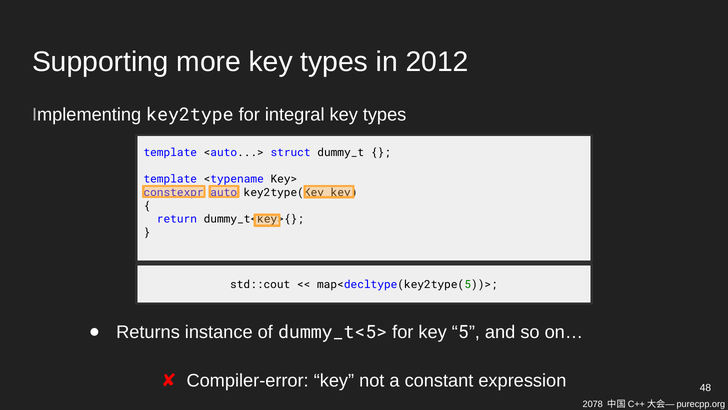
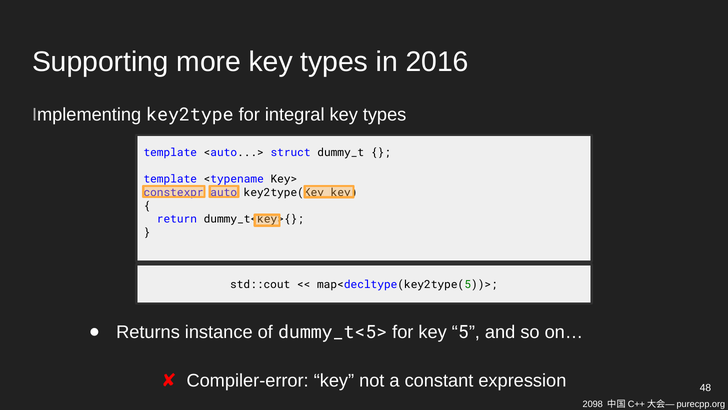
2012: 2012 -> 2016
2078: 2078 -> 2098
